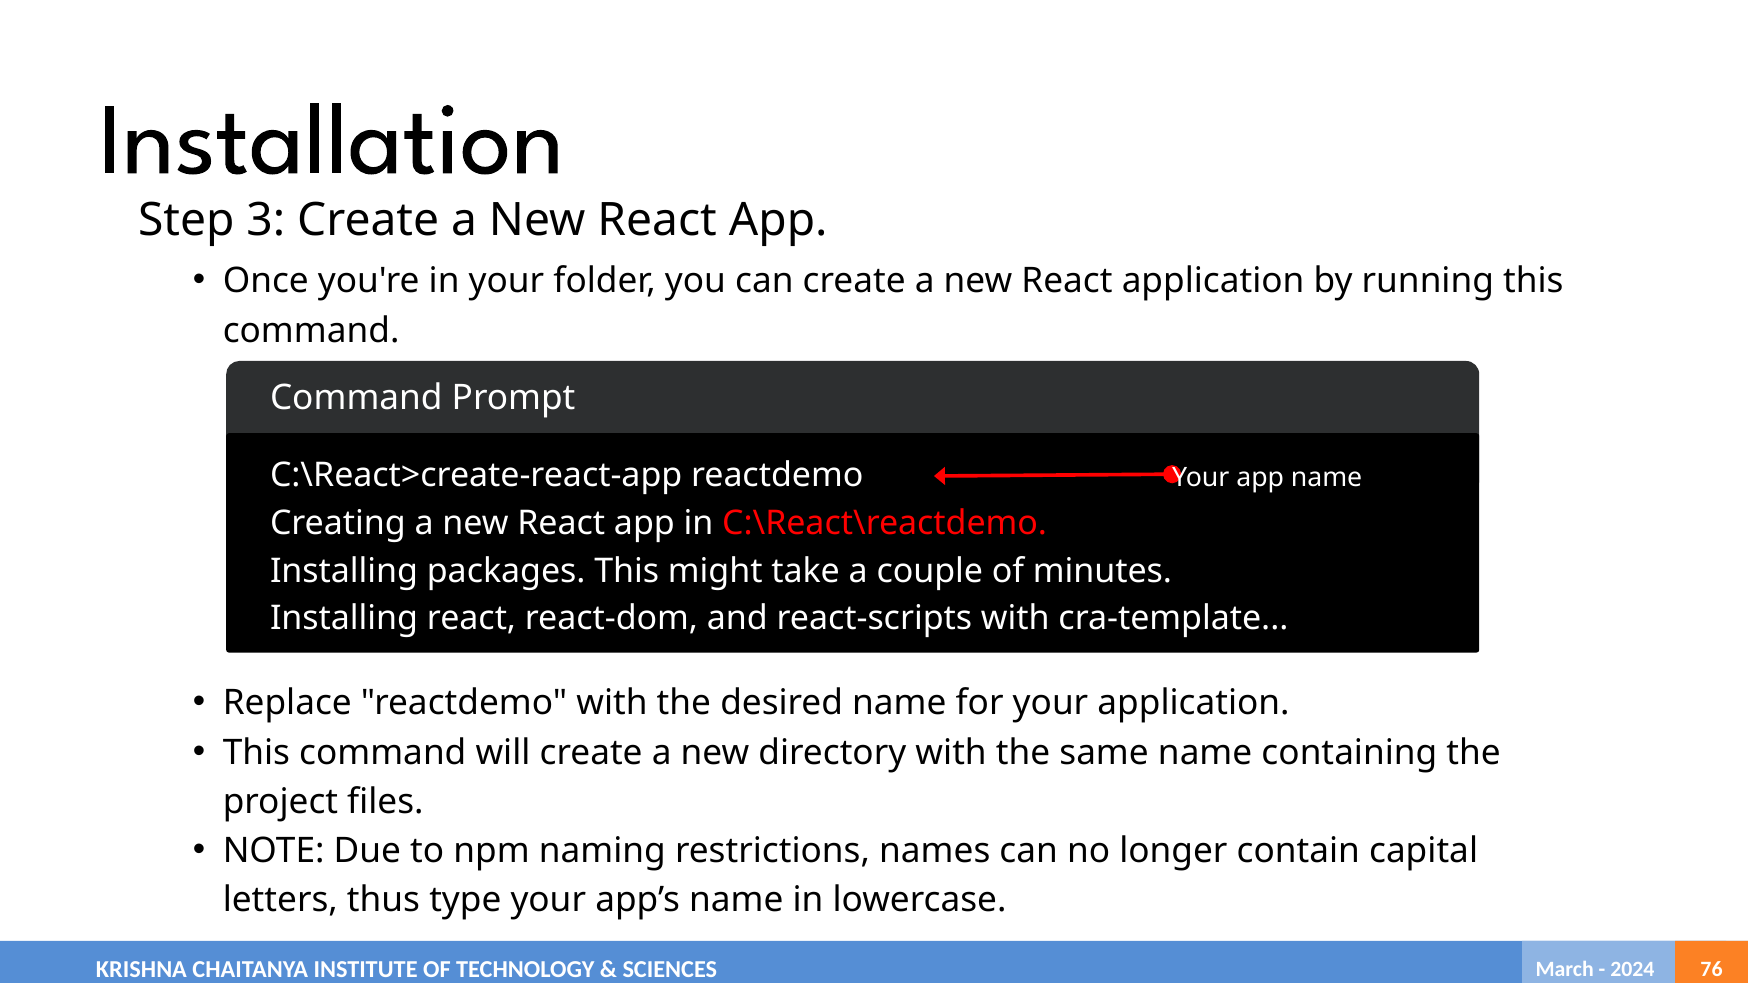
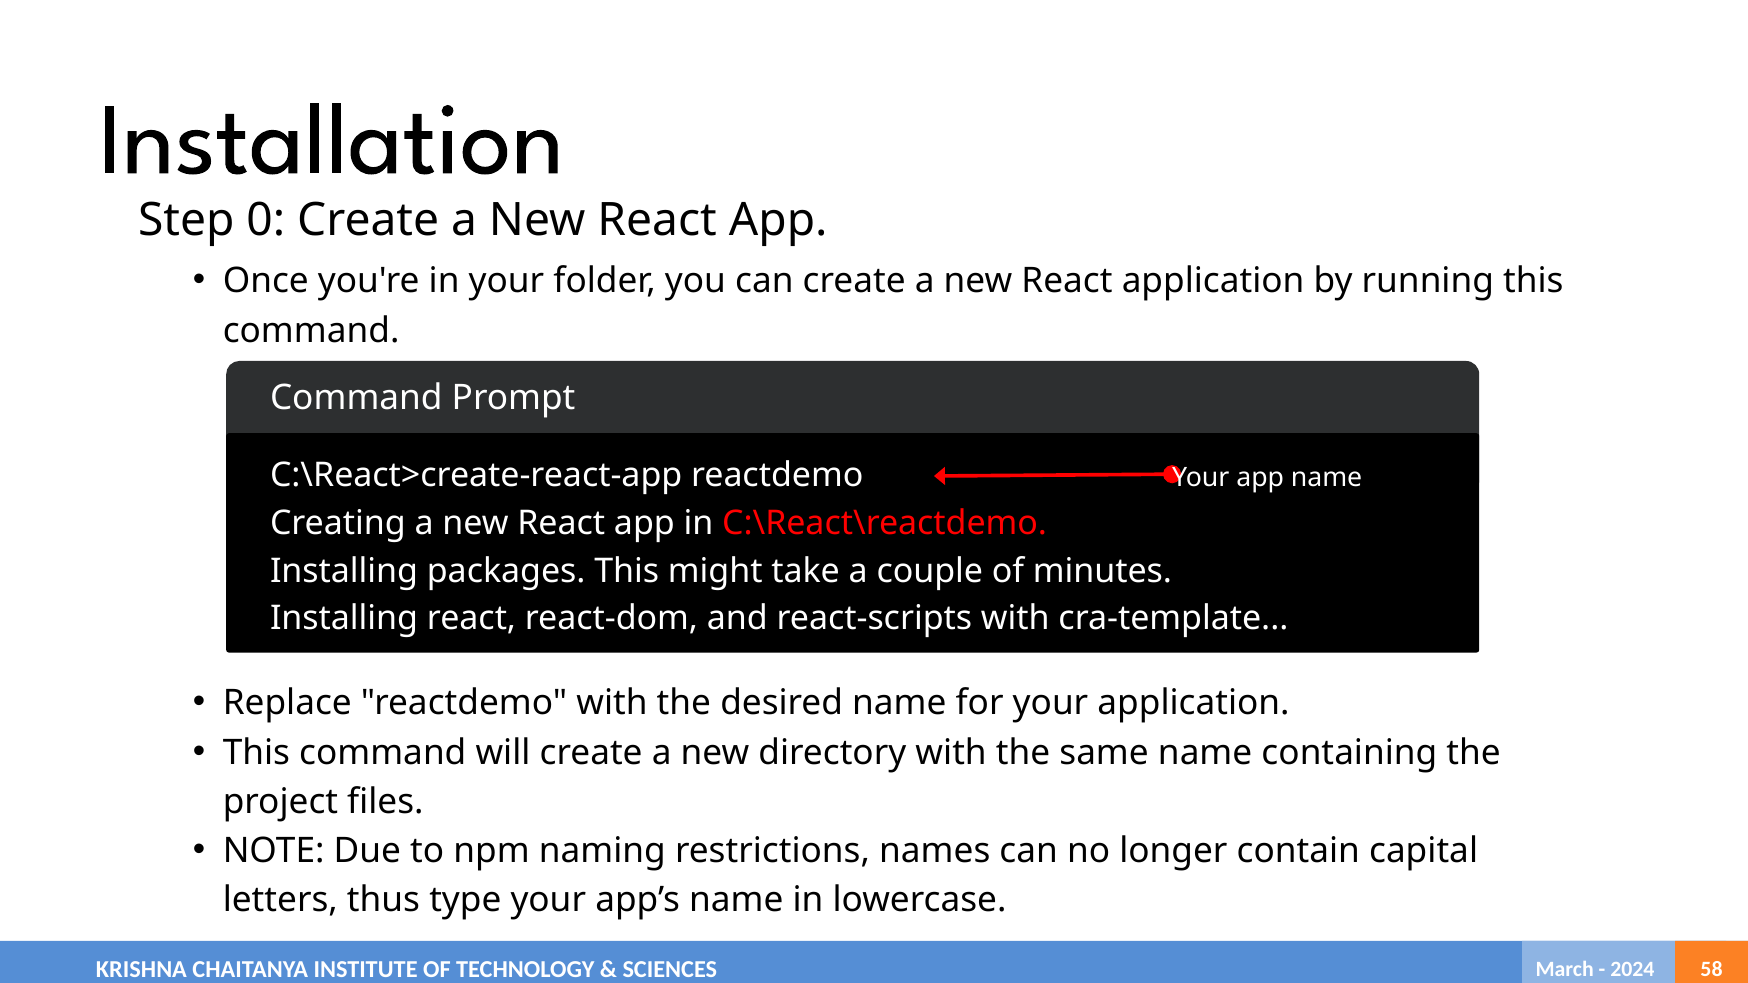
3: 3 -> 0
76: 76 -> 58
